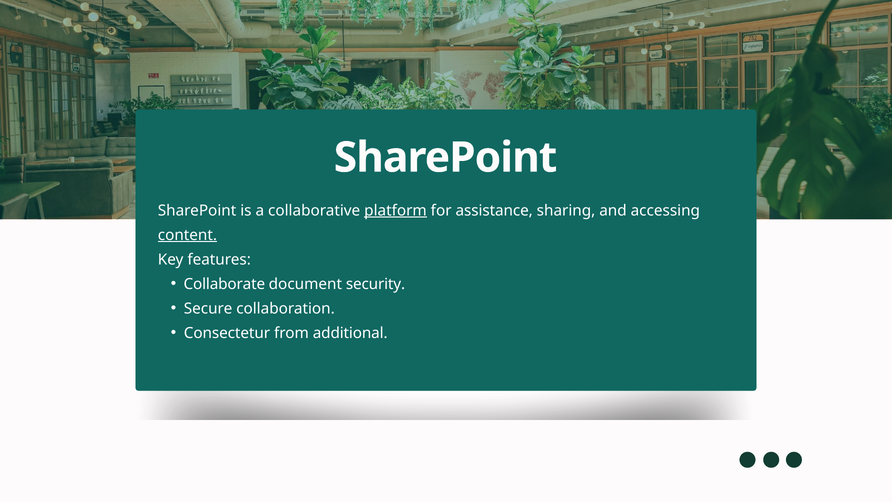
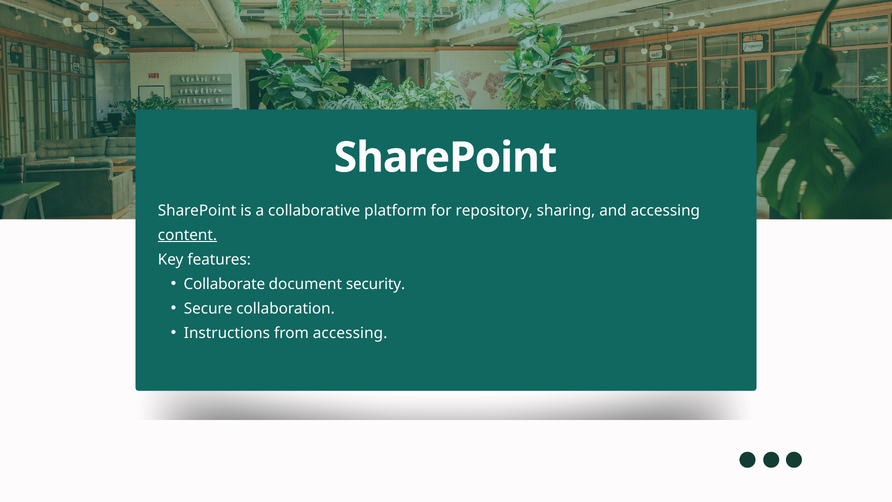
platform underline: present -> none
assistance: assistance -> repository
Consectetur: Consectetur -> Instructions
from additional: additional -> accessing
